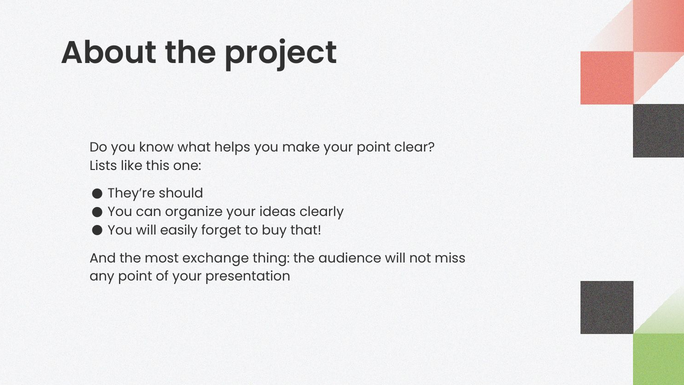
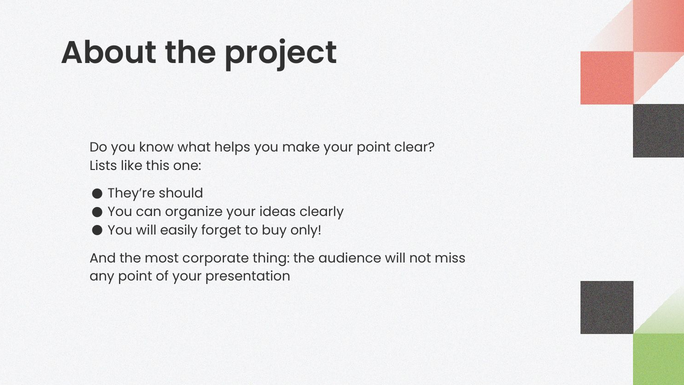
that: that -> only
exchange: exchange -> corporate
